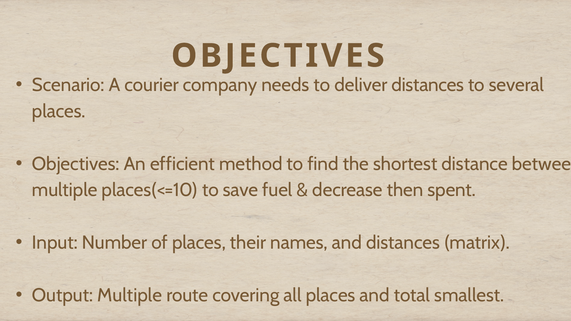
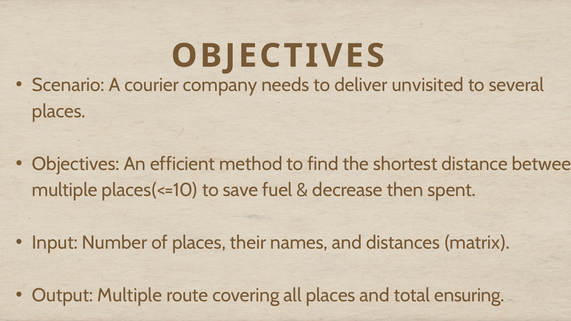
deliver distances: distances -> unvisited
smallest: smallest -> ensuring
